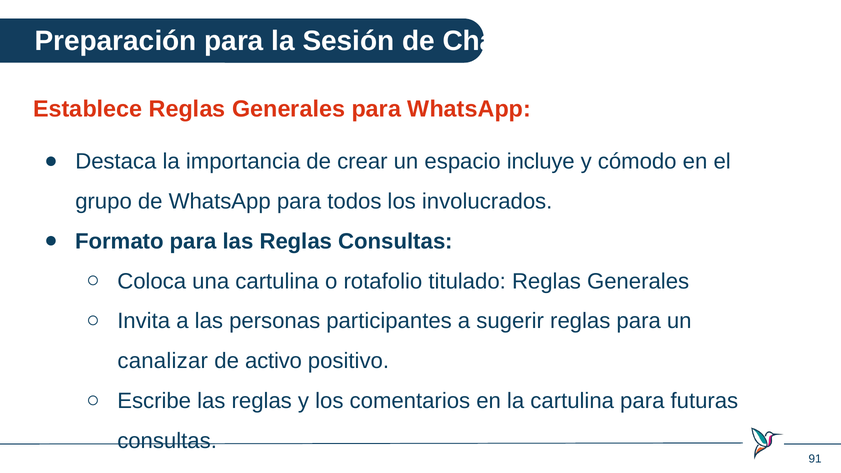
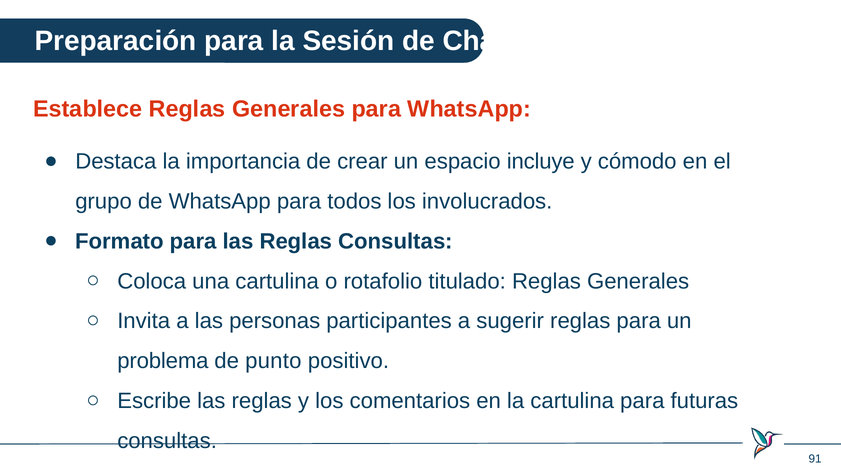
canalizar: canalizar -> problema
activo: activo -> punto
